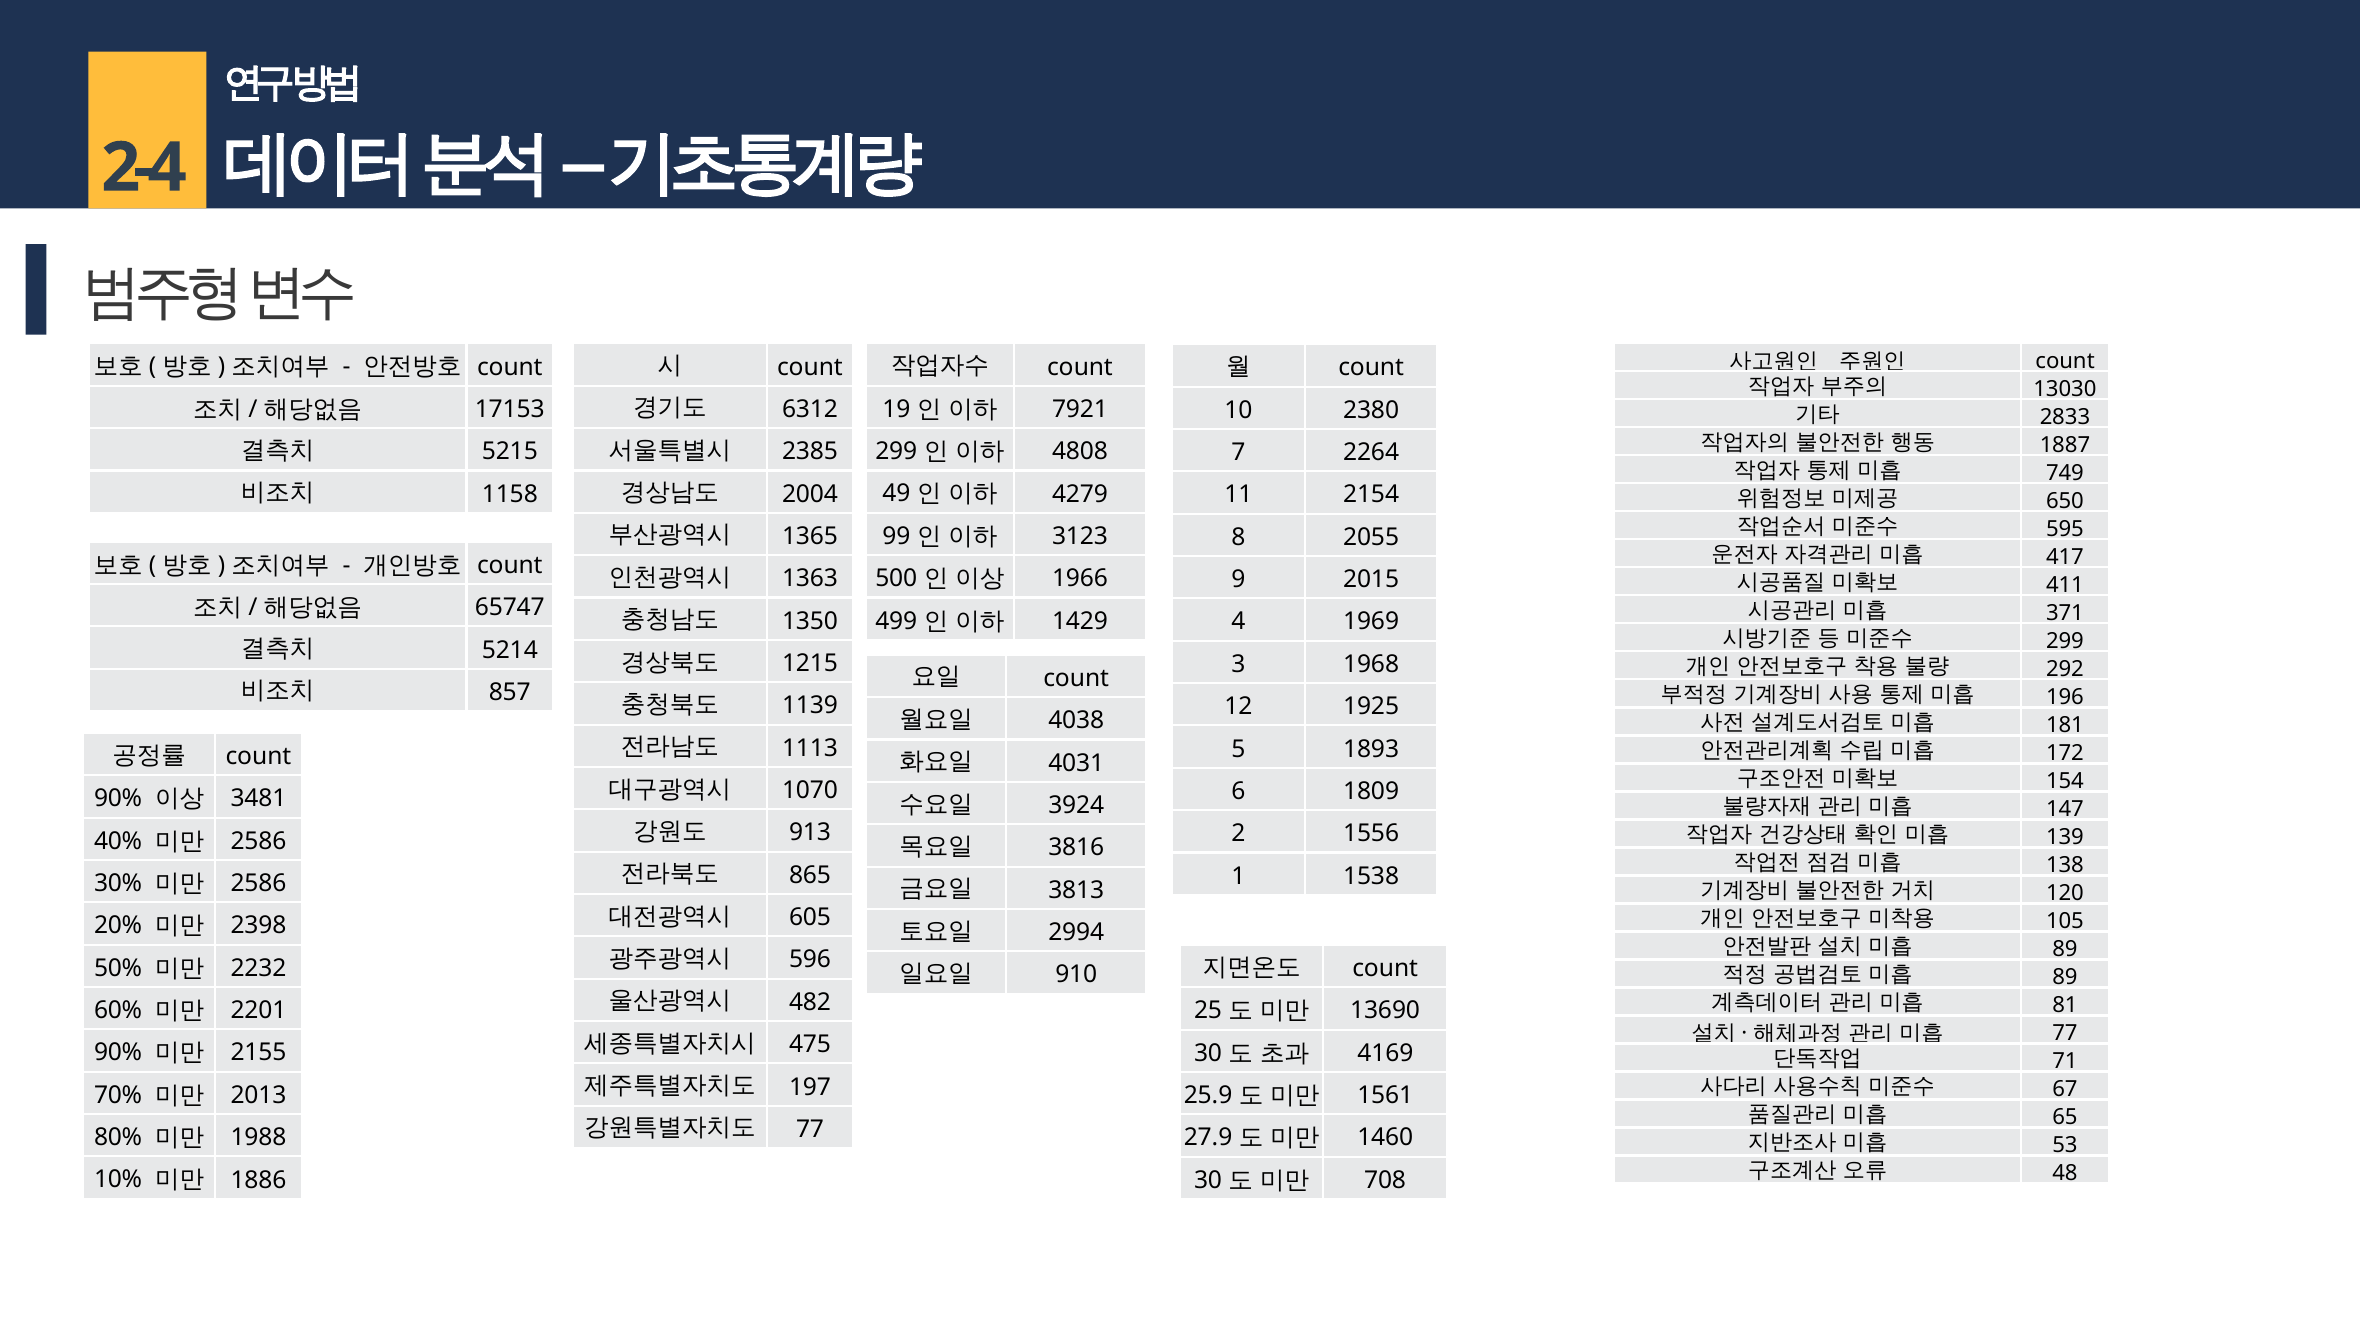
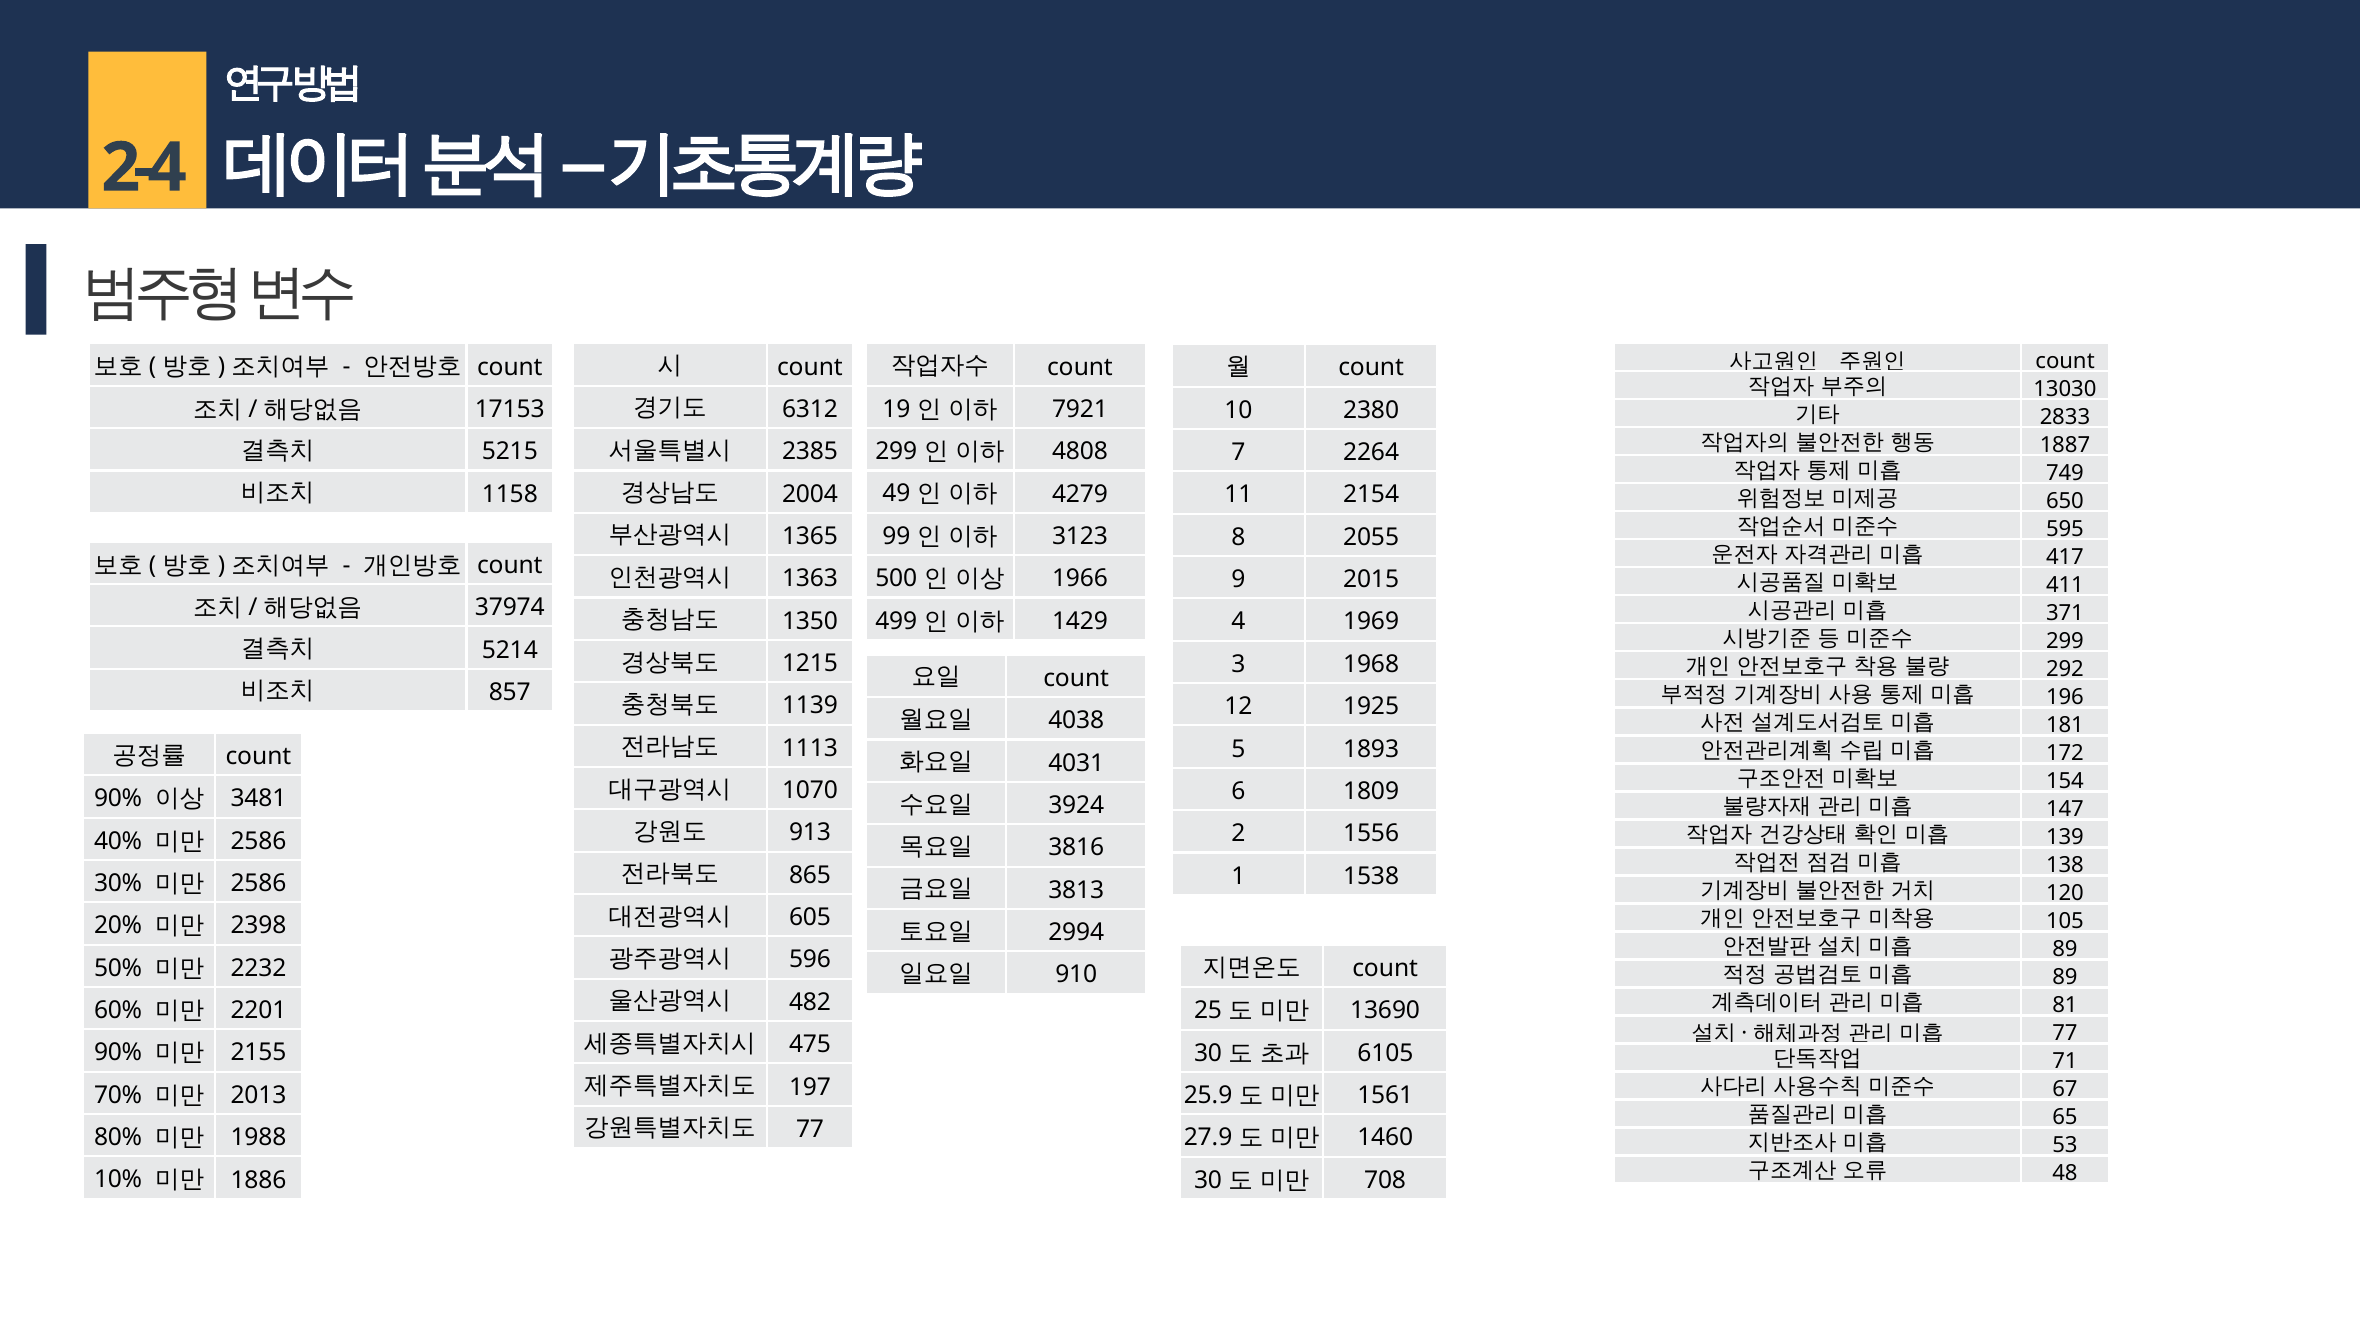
65747: 65747 -> 37974
4169: 4169 -> 6105
